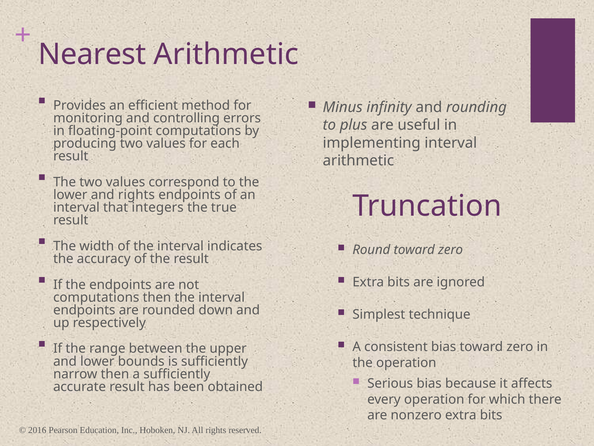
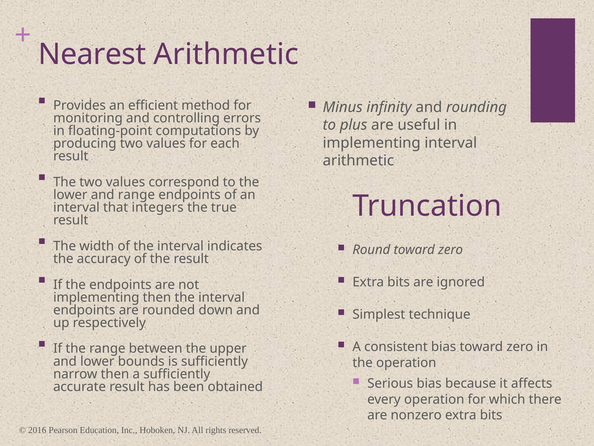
and rights: rights -> range
computations at (96, 297): computations -> implementing
